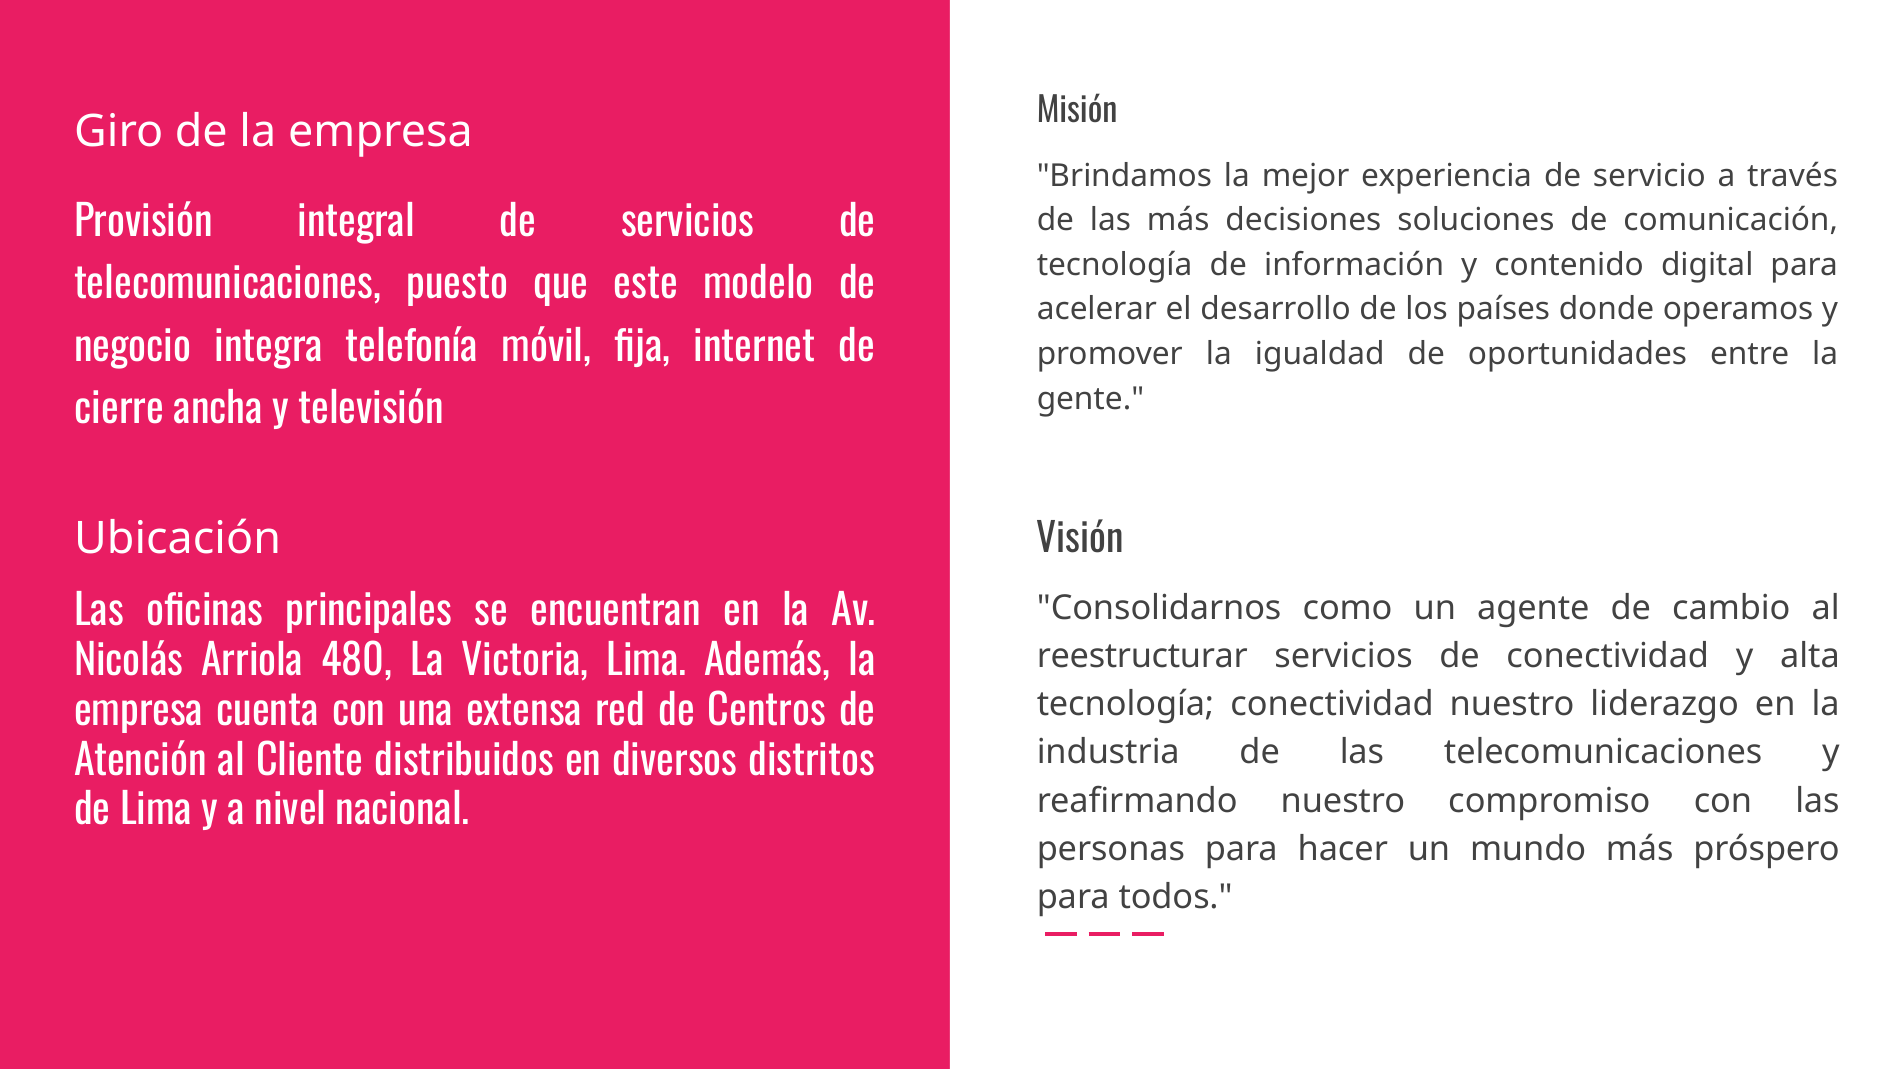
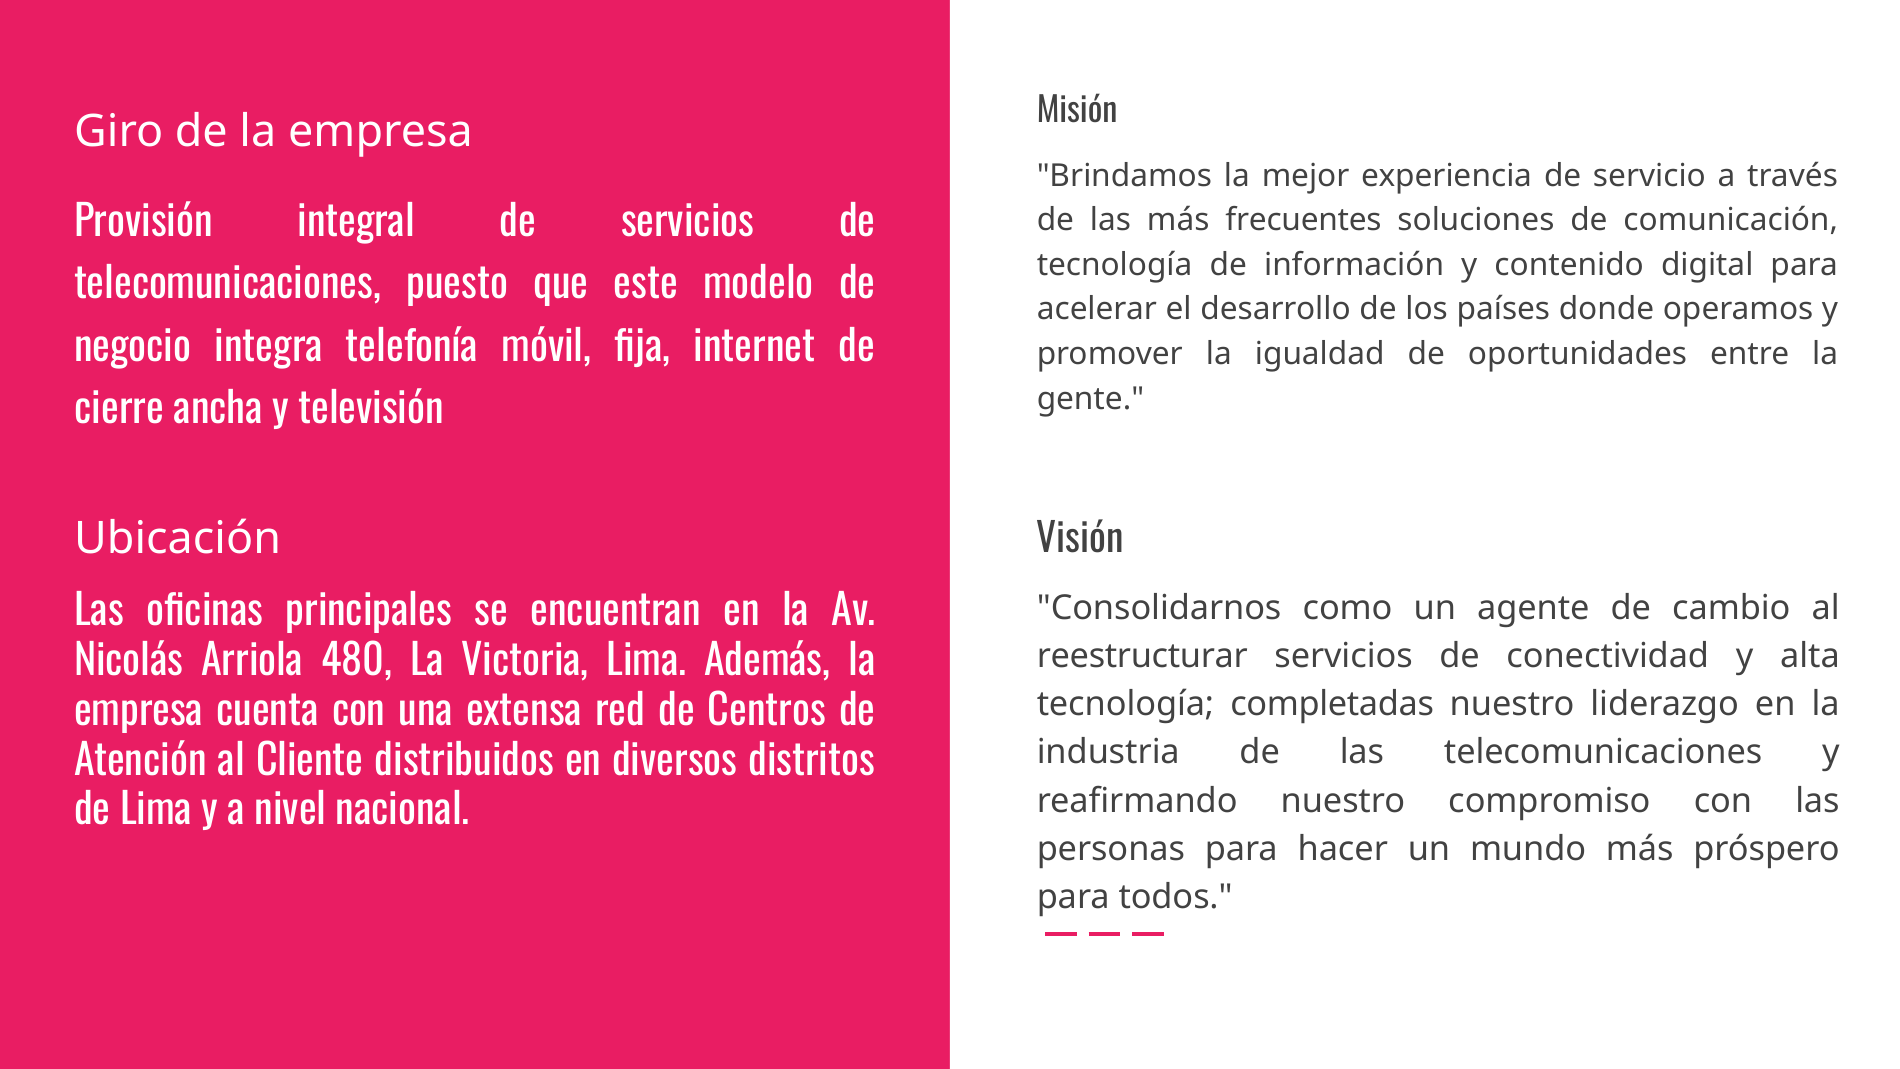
decisiones: decisiones -> frecuentes
tecnología conectividad: conectividad -> completadas
